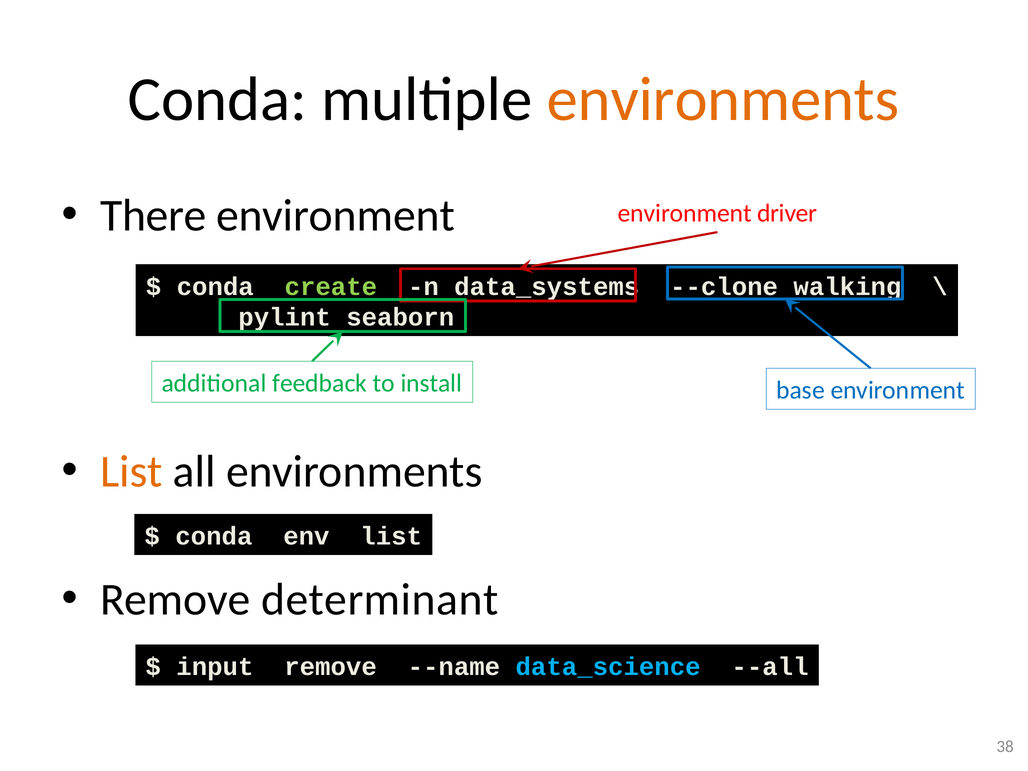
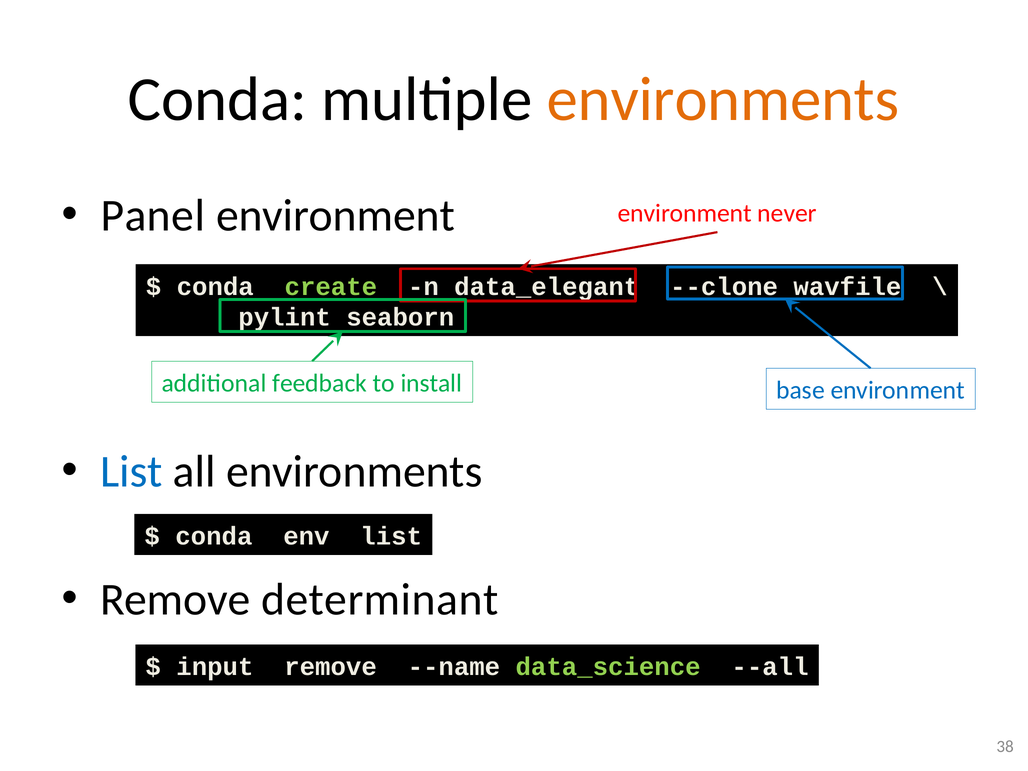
There: There -> Panel
driver: driver -> never
data_systems: data_systems -> data_elegant
walking: walking -> wavfile
List at (131, 472) colour: orange -> blue
data_science colour: light blue -> light green
